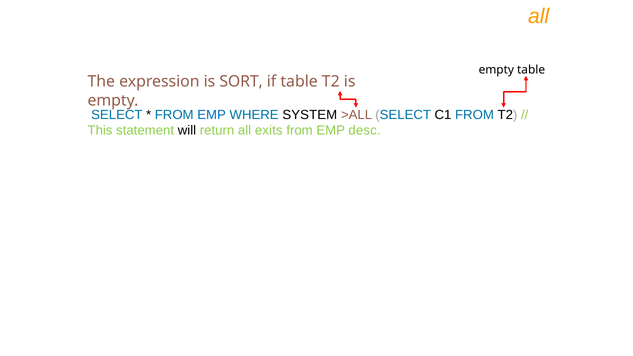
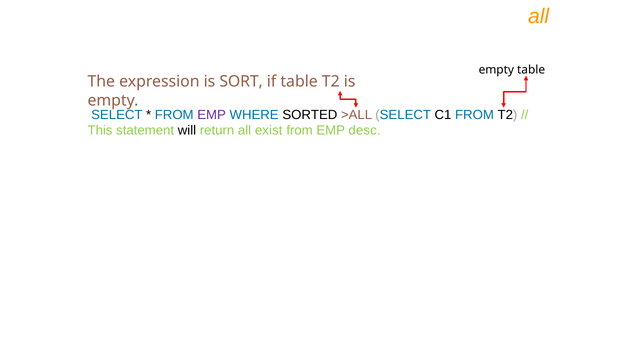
EMP at (212, 115) colour: blue -> purple
SYSTEM: SYSTEM -> SORTED
exits: exits -> exist
